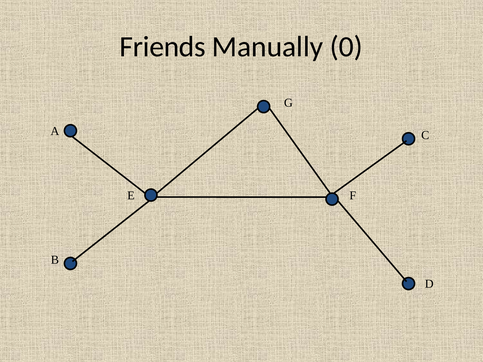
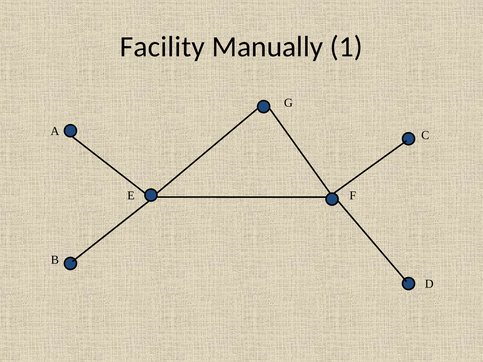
Friends: Friends -> Facility
0: 0 -> 1
